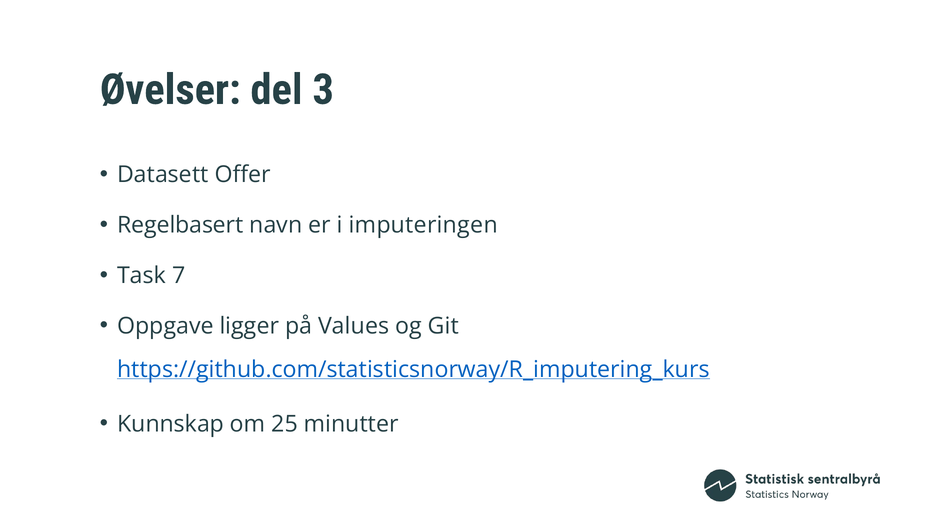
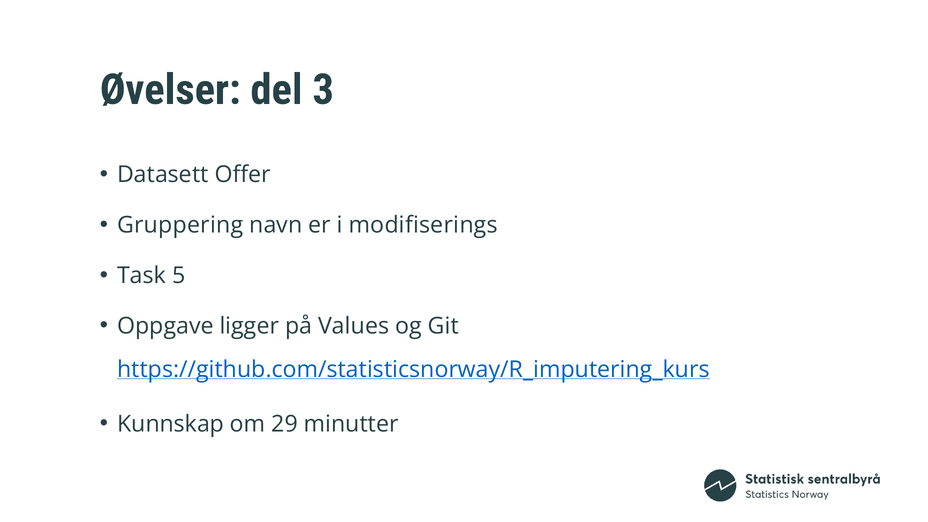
Regelbasert: Regelbasert -> Gruppering
imputeringen: imputeringen -> modifiserings
7: 7 -> 5
25: 25 -> 29
